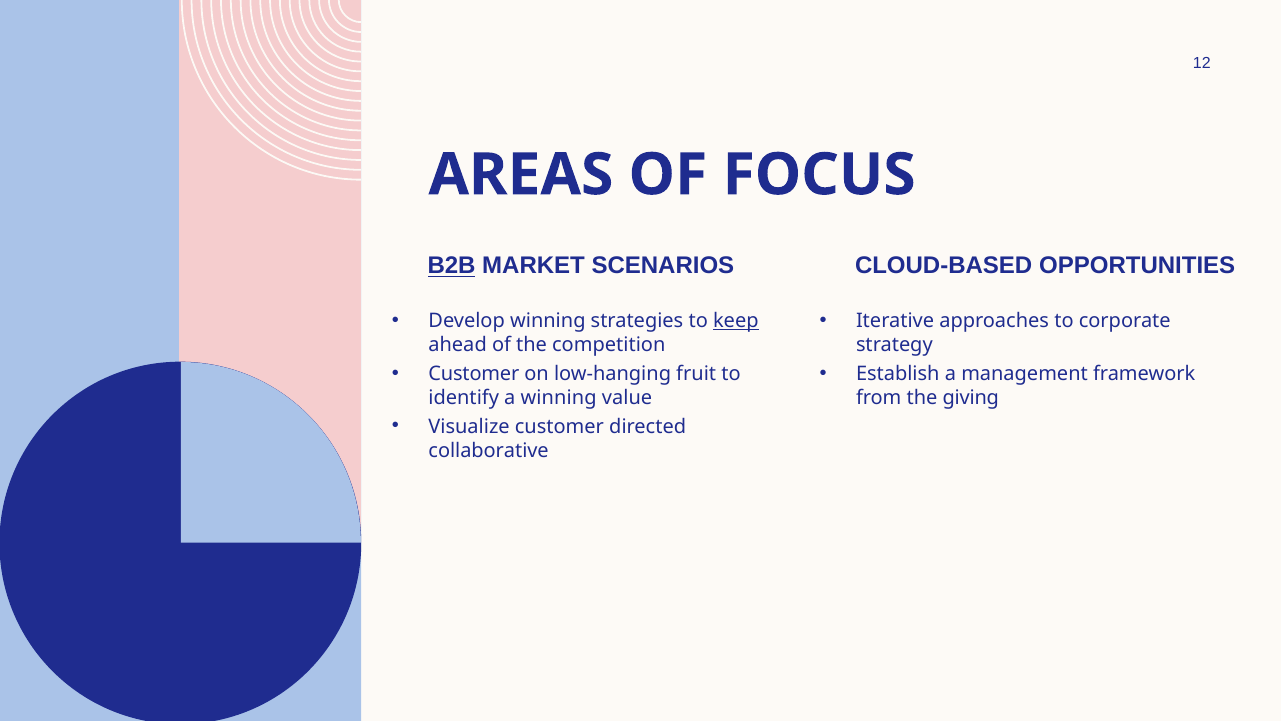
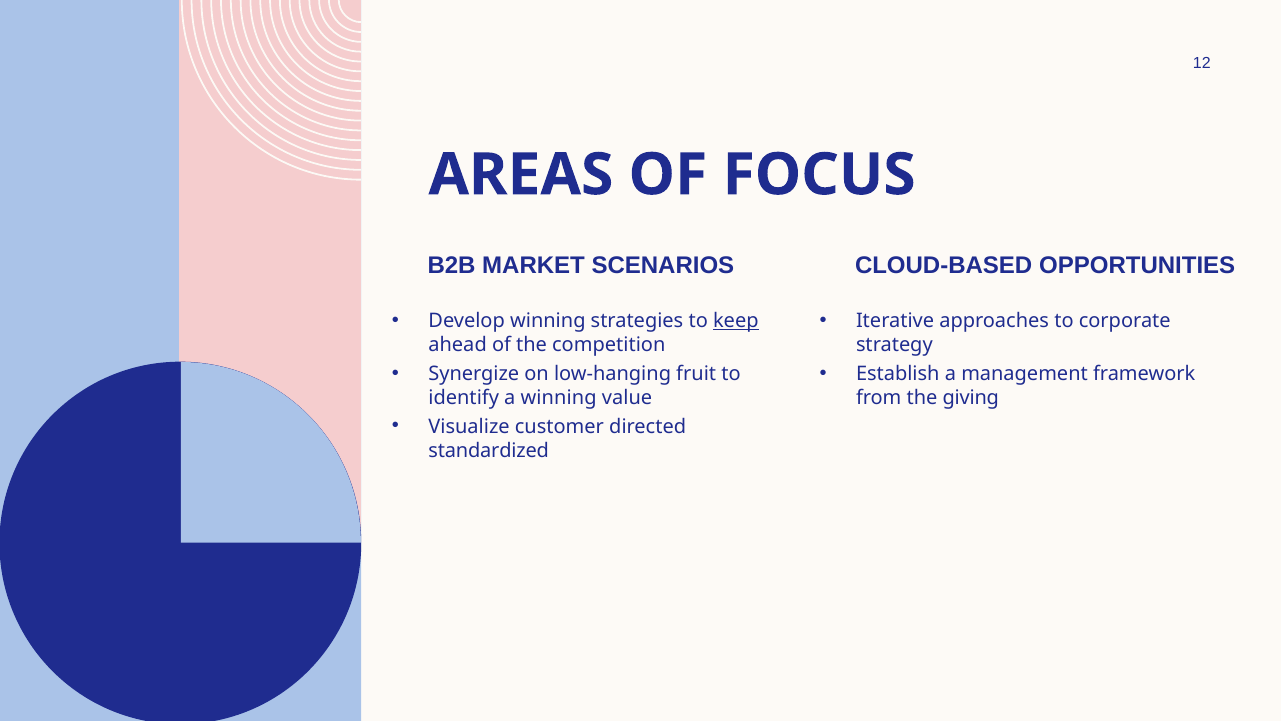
B2B underline: present -> none
Customer at (474, 373): Customer -> Synergize
collaborative: collaborative -> standardized
